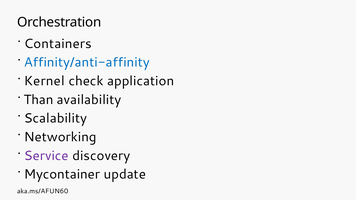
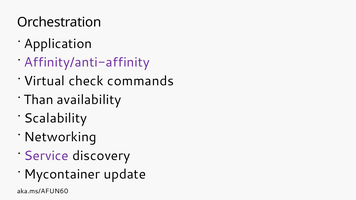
Containers: Containers -> Application
Affinity/anti-affinity colour: blue -> purple
Kernel: Kernel -> Virtual
application: application -> commands
